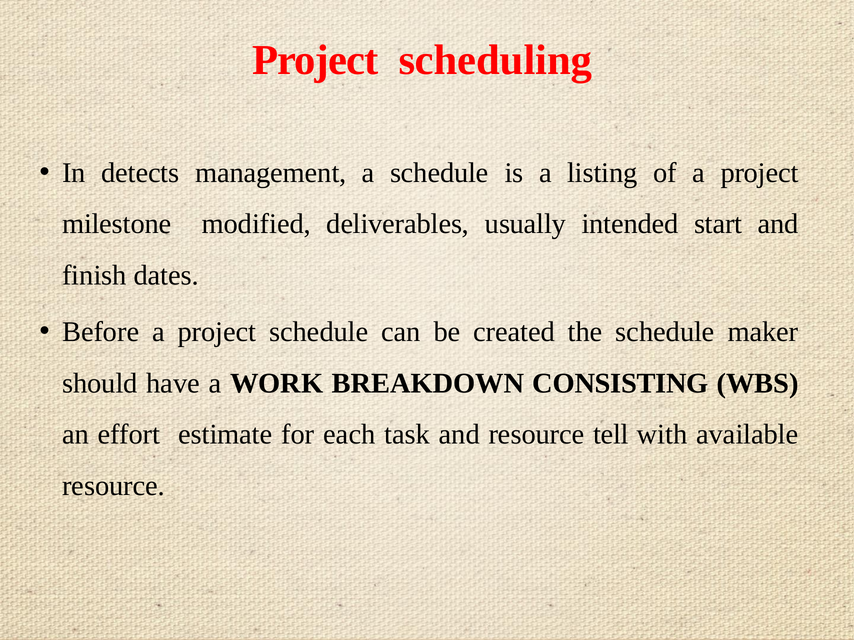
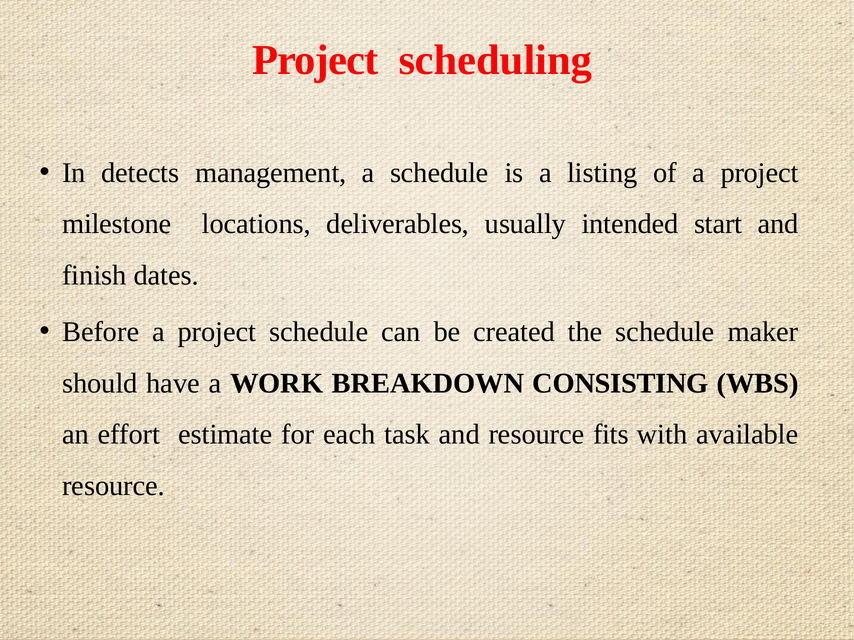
modified: modified -> locations
tell: tell -> fits
